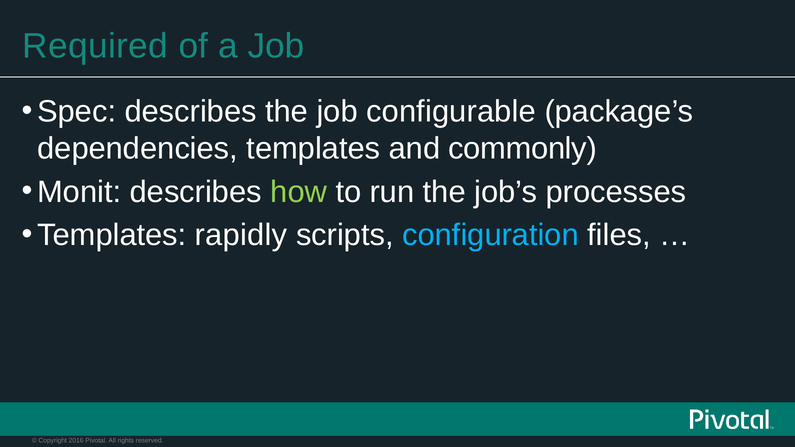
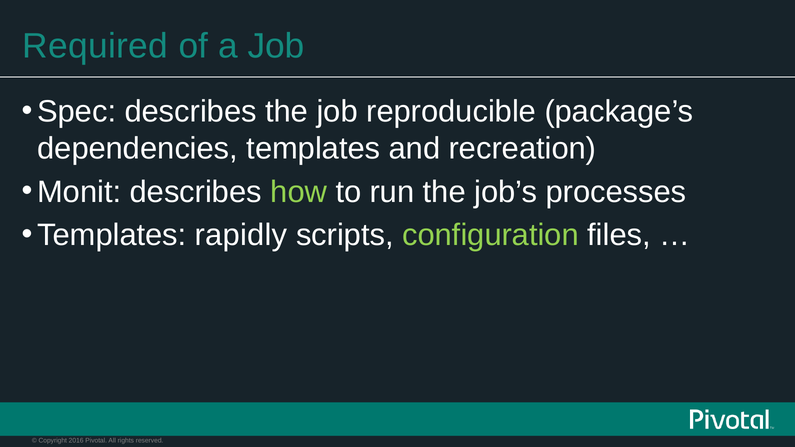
configurable: configurable -> reproducible
commonly: commonly -> recreation
configuration colour: light blue -> light green
